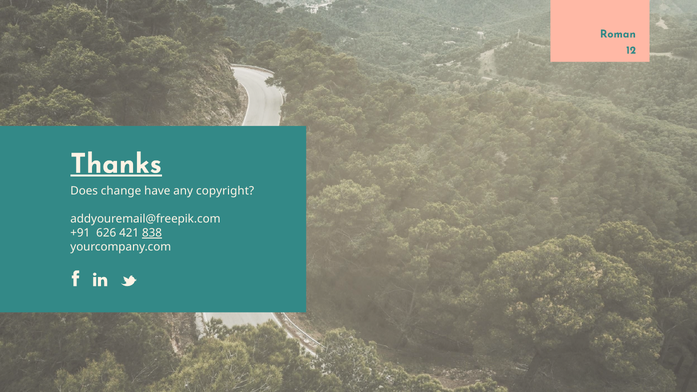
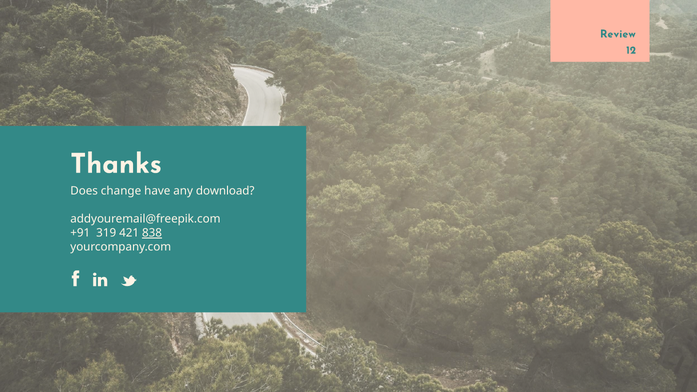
Roman: Roman -> Review
Thanks underline: present -> none
copyright: copyright -> download
626: 626 -> 319
